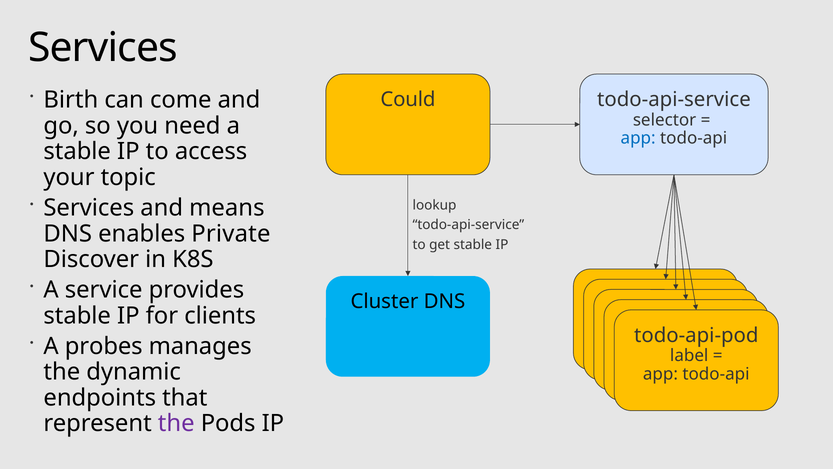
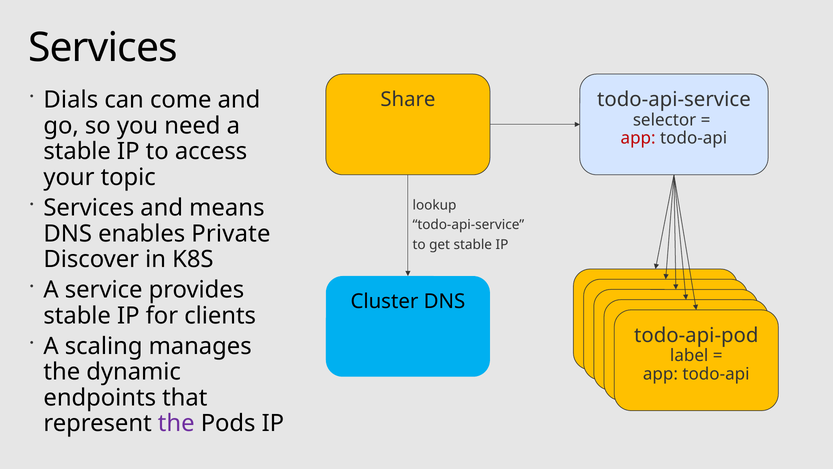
Birth: Birth -> Dials
Could: Could -> Share
app at (638, 138) colour: blue -> red
probes: probes -> scaling
